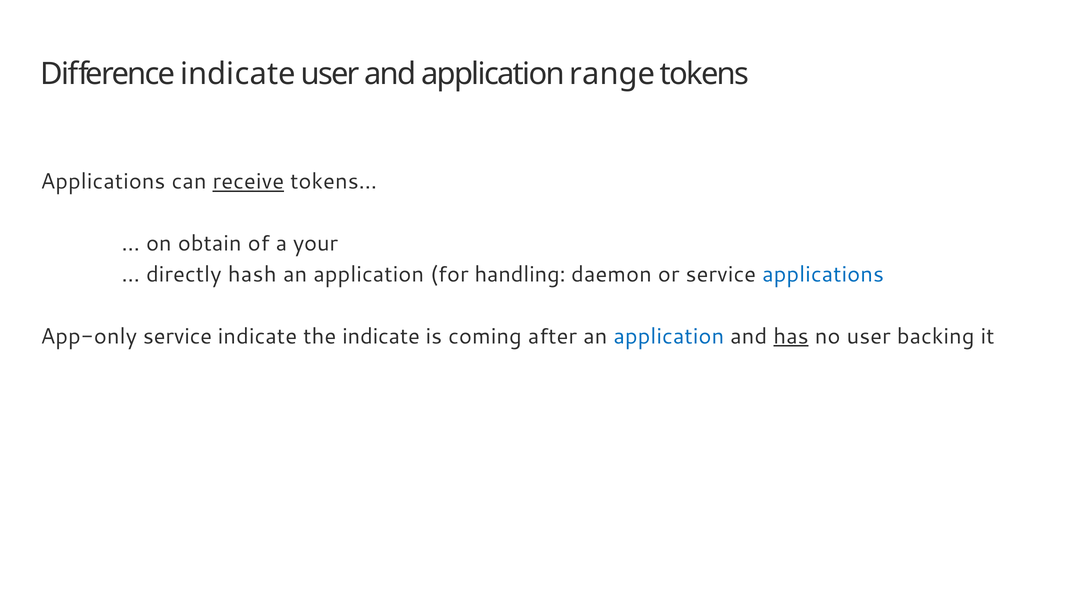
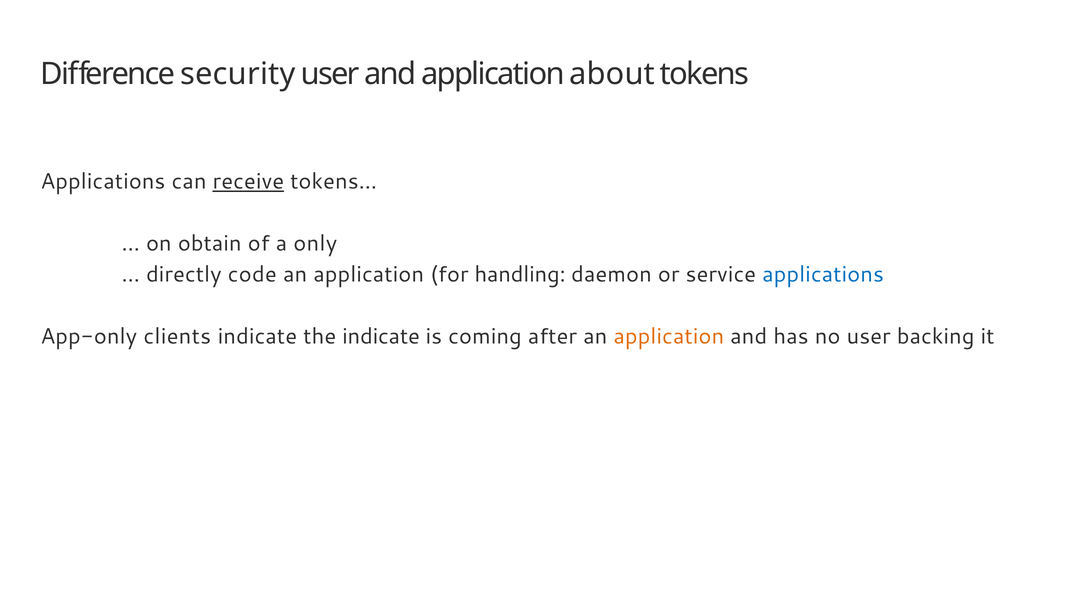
Difference indicate: indicate -> security
range: range -> about
your: your -> only
hash: hash -> code
App-only service: service -> clients
application at (669, 336) colour: blue -> orange
has underline: present -> none
